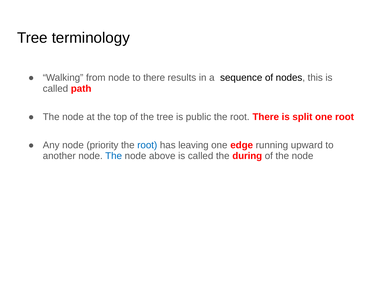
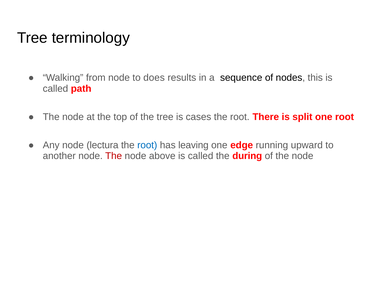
to there: there -> does
public: public -> cases
priority: priority -> lectura
The at (114, 156) colour: blue -> red
